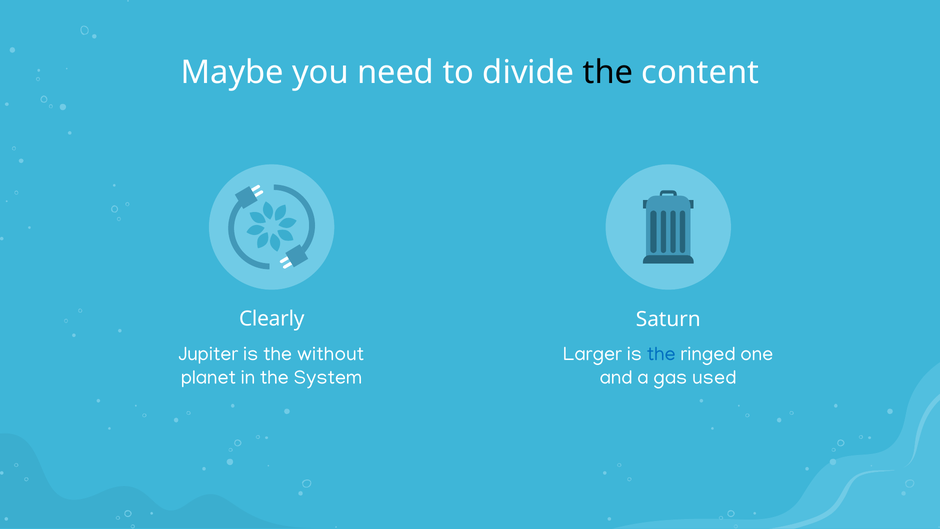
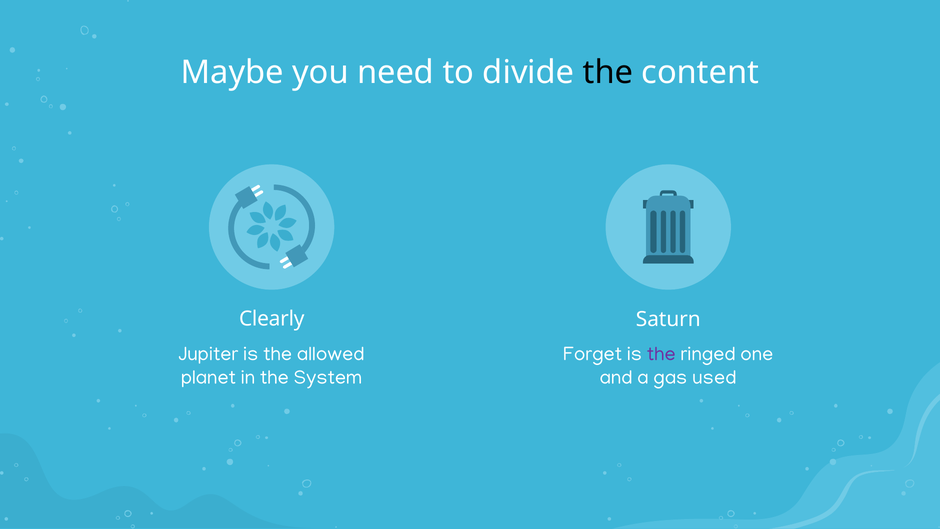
without: without -> allowed
Larger: Larger -> Forget
the at (661, 354) colour: blue -> purple
